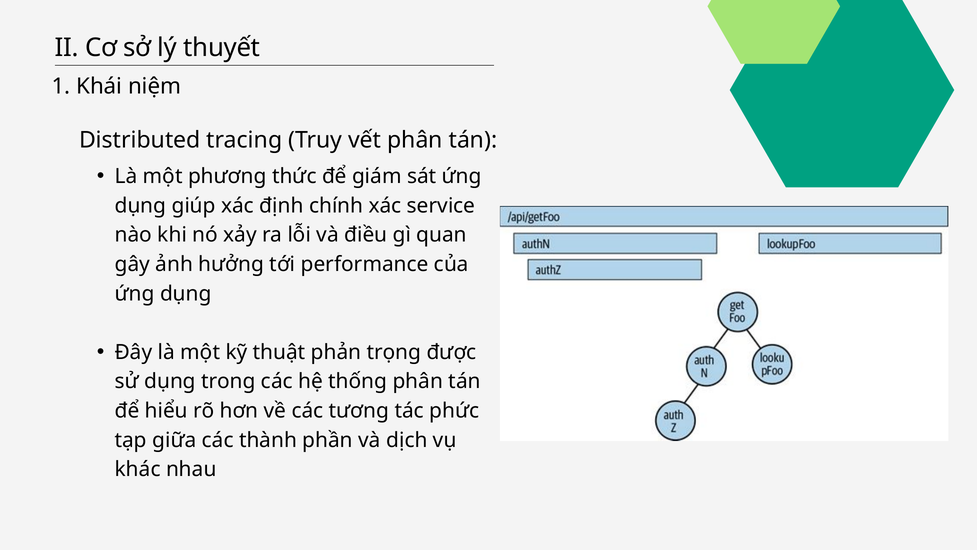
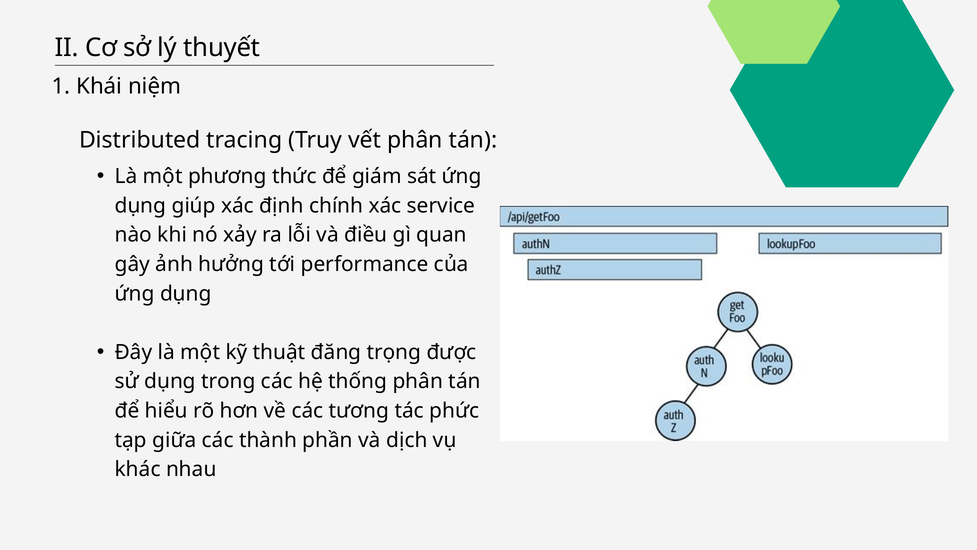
phản: phản -> đăng
